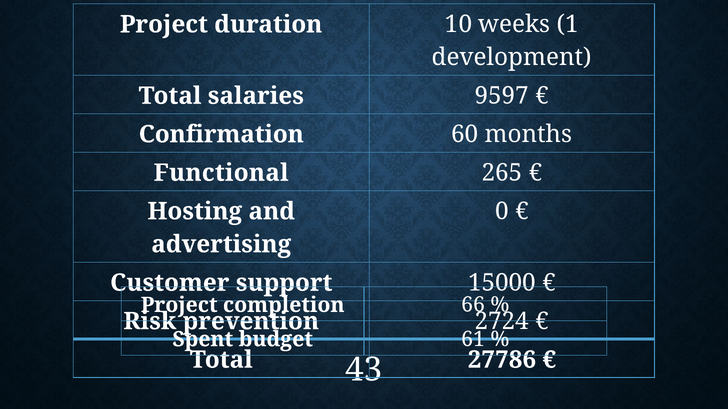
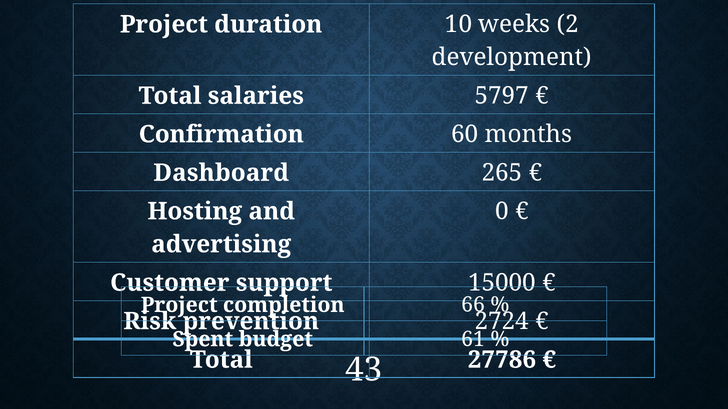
1: 1 -> 2
9597: 9597 -> 5797
Functional: Functional -> Dashboard
